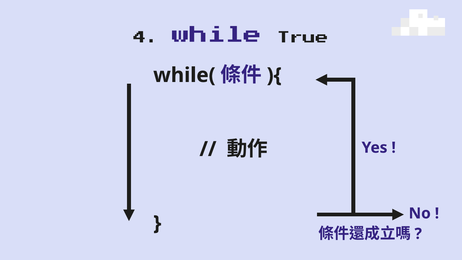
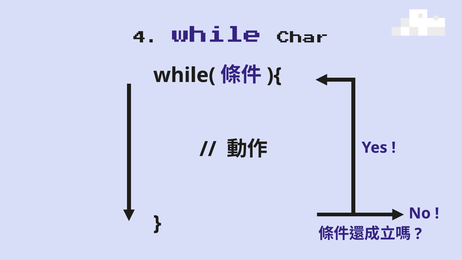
True: True -> Char
